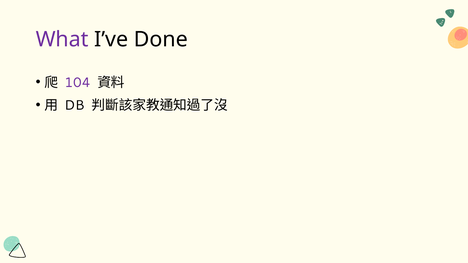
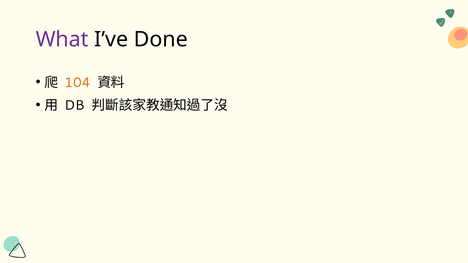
104 colour: purple -> orange
